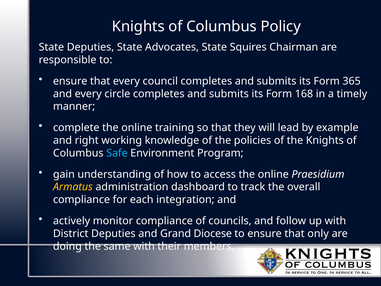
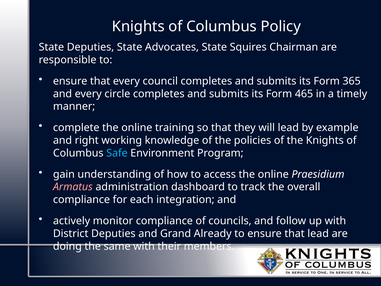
168: 168 -> 465
Armatus colour: yellow -> pink
Diocese: Diocese -> Already
that only: only -> lead
